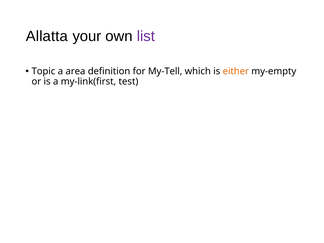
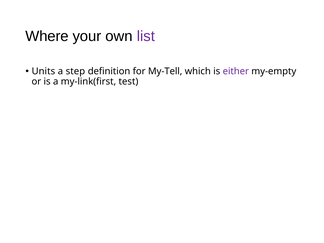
Allatta: Allatta -> Where
Topic: Topic -> Units
area: area -> step
either colour: orange -> purple
